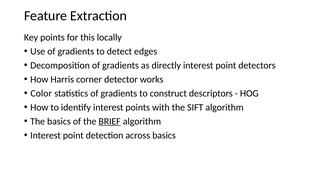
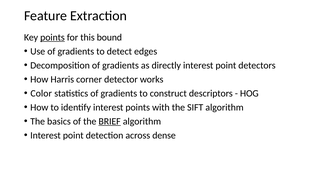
points at (52, 37) underline: none -> present
locally: locally -> bound
across basics: basics -> dense
